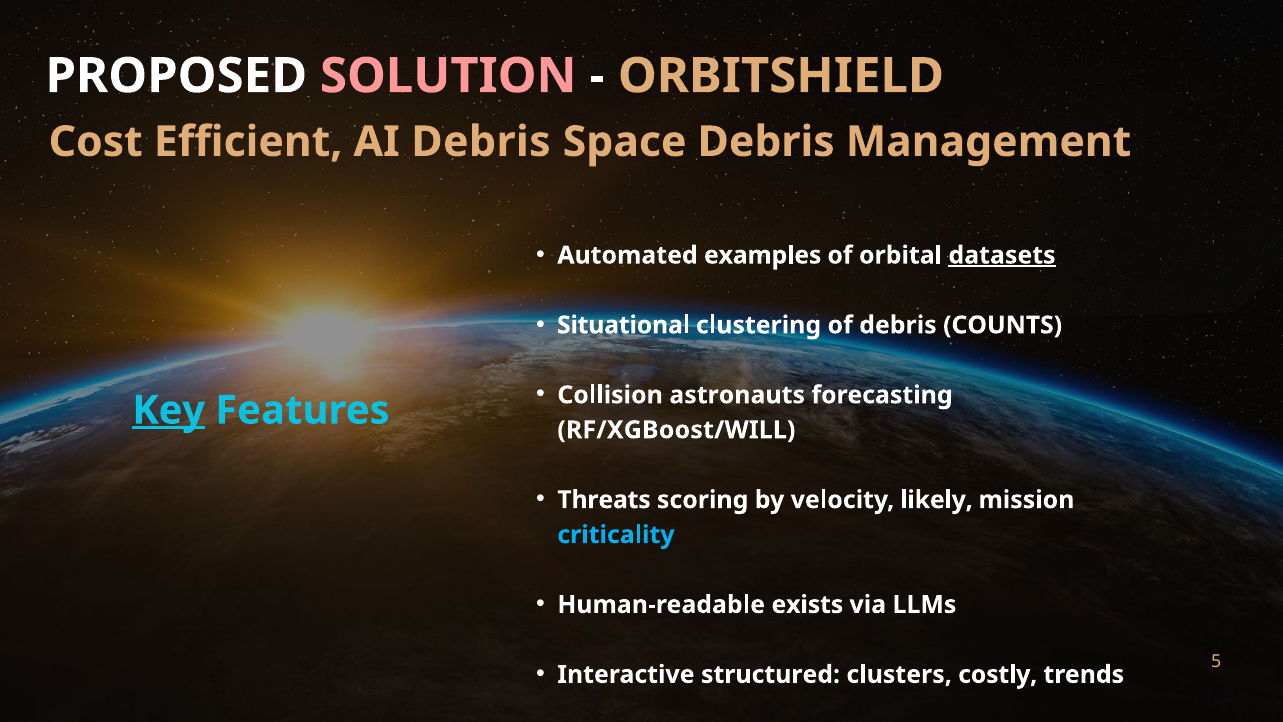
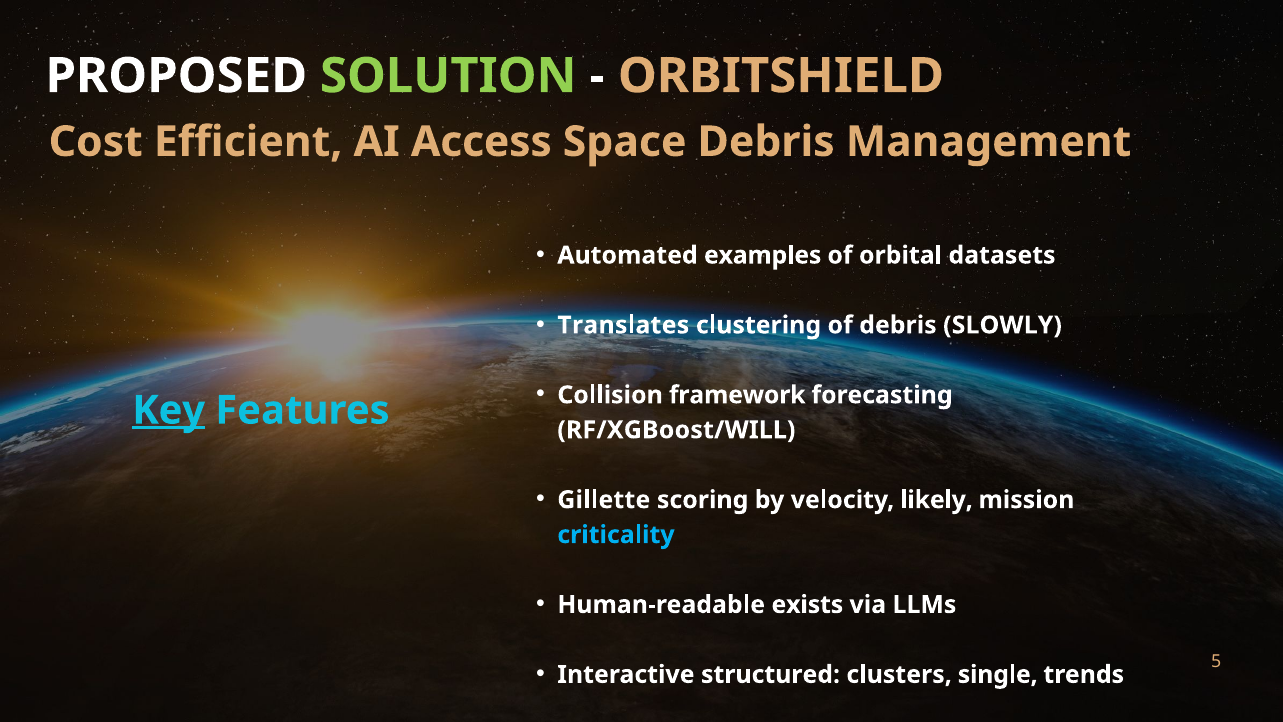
SOLUTION colour: pink -> light green
AI Debris: Debris -> Access
datasets underline: present -> none
Situational: Situational -> Translates
COUNTS: COUNTS -> SLOWLY
astronauts: astronauts -> framework
Threats: Threats -> Gillette
costly: costly -> single
